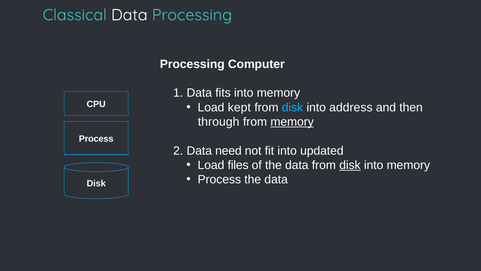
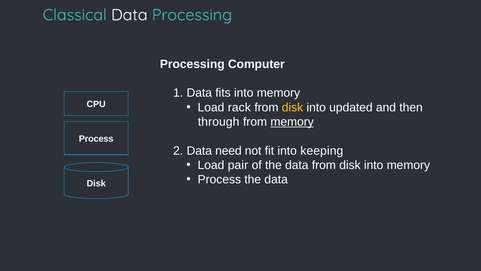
kept: kept -> rack
disk at (292, 107) colour: light blue -> yellow
address: address -> updated
updated: updated -> keeping
files: files -> pair
disk at (350, 165) underline: present -> none
